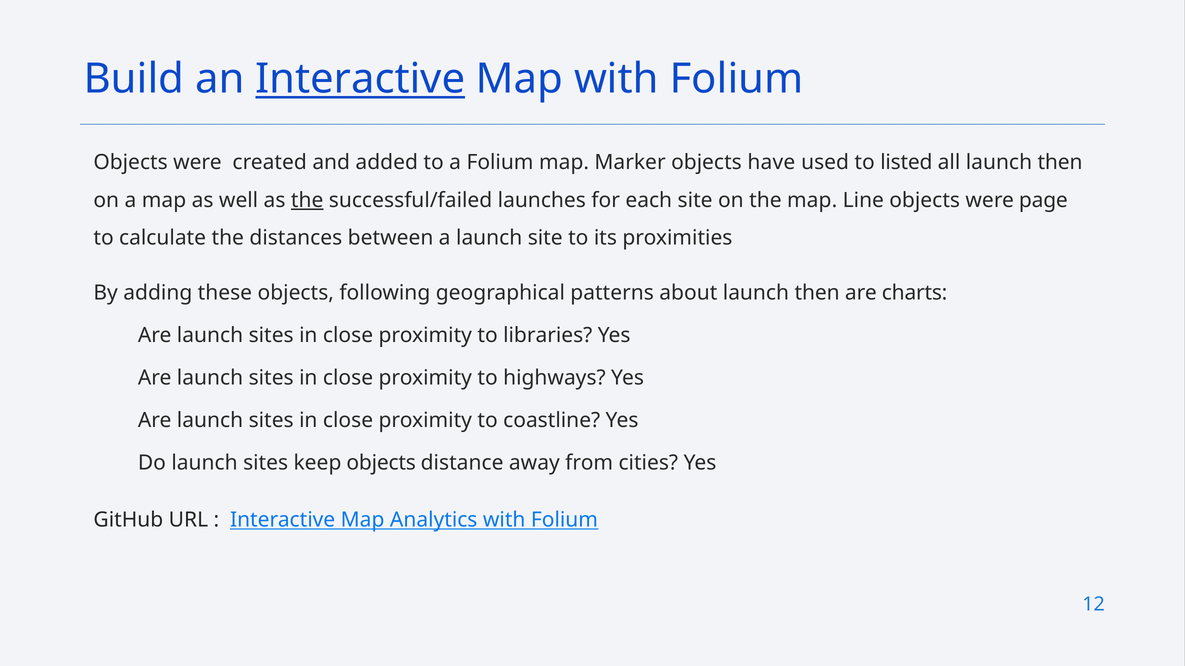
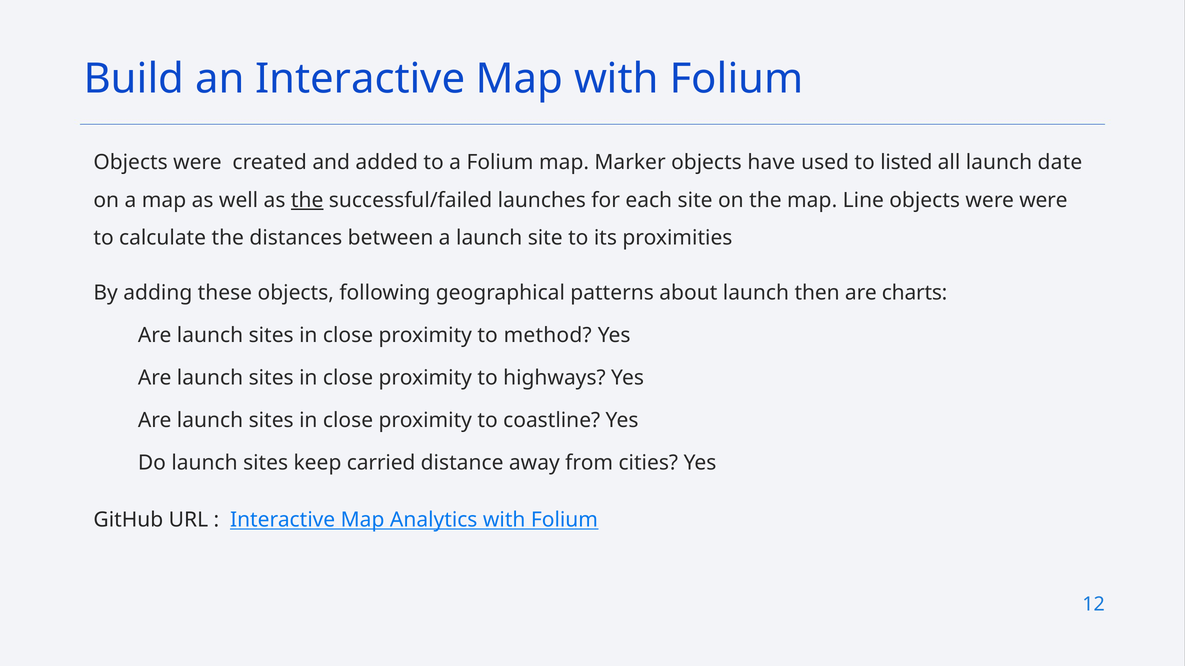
Interactive at (360, 79) underline: present -> none
all launch then: then -> date
were page: page -> were
libraries: libraries -> method
keep objects: objects -> carried
